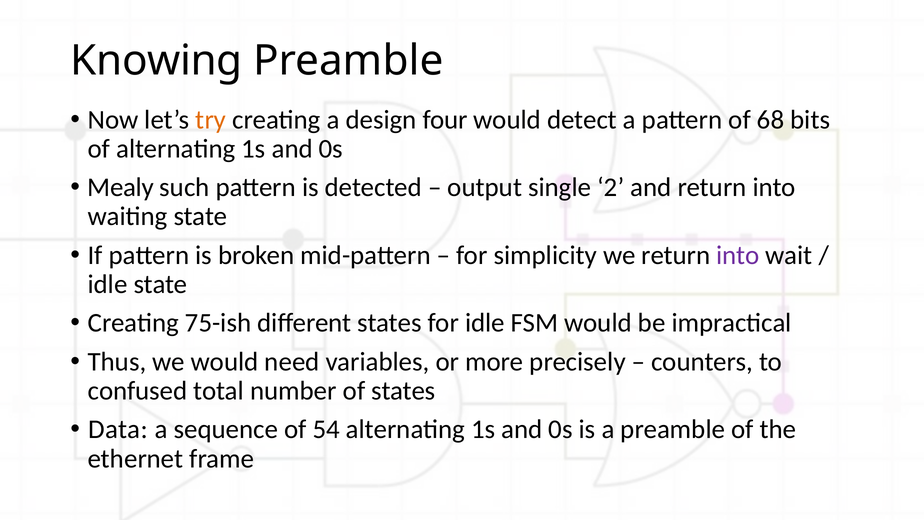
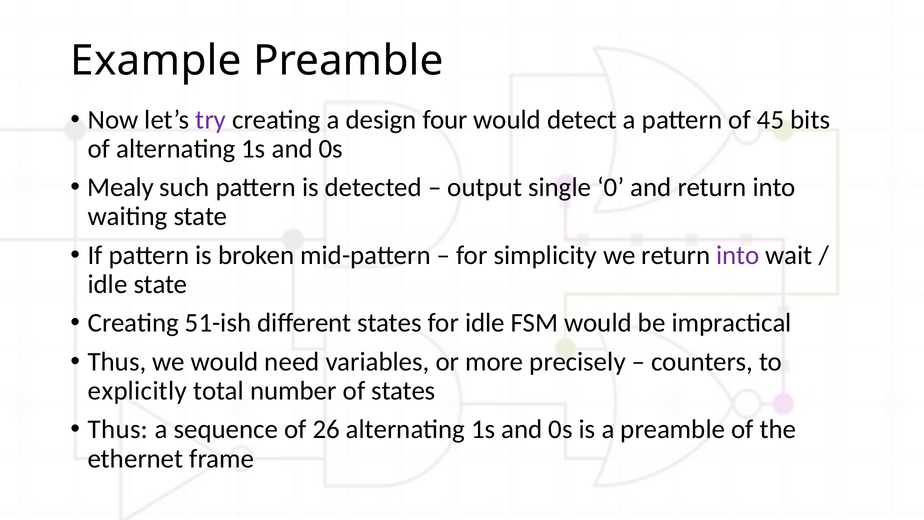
Knowing: Knowing -> Example
try colour: orange -> purple
68: 68 -> 45
2: 2 -> 0
75-ish: 75-ish -> 51-ish
confused: confused -> explicitly
Data at (118, 429): Data -> Thus
54: 54 -> 26
